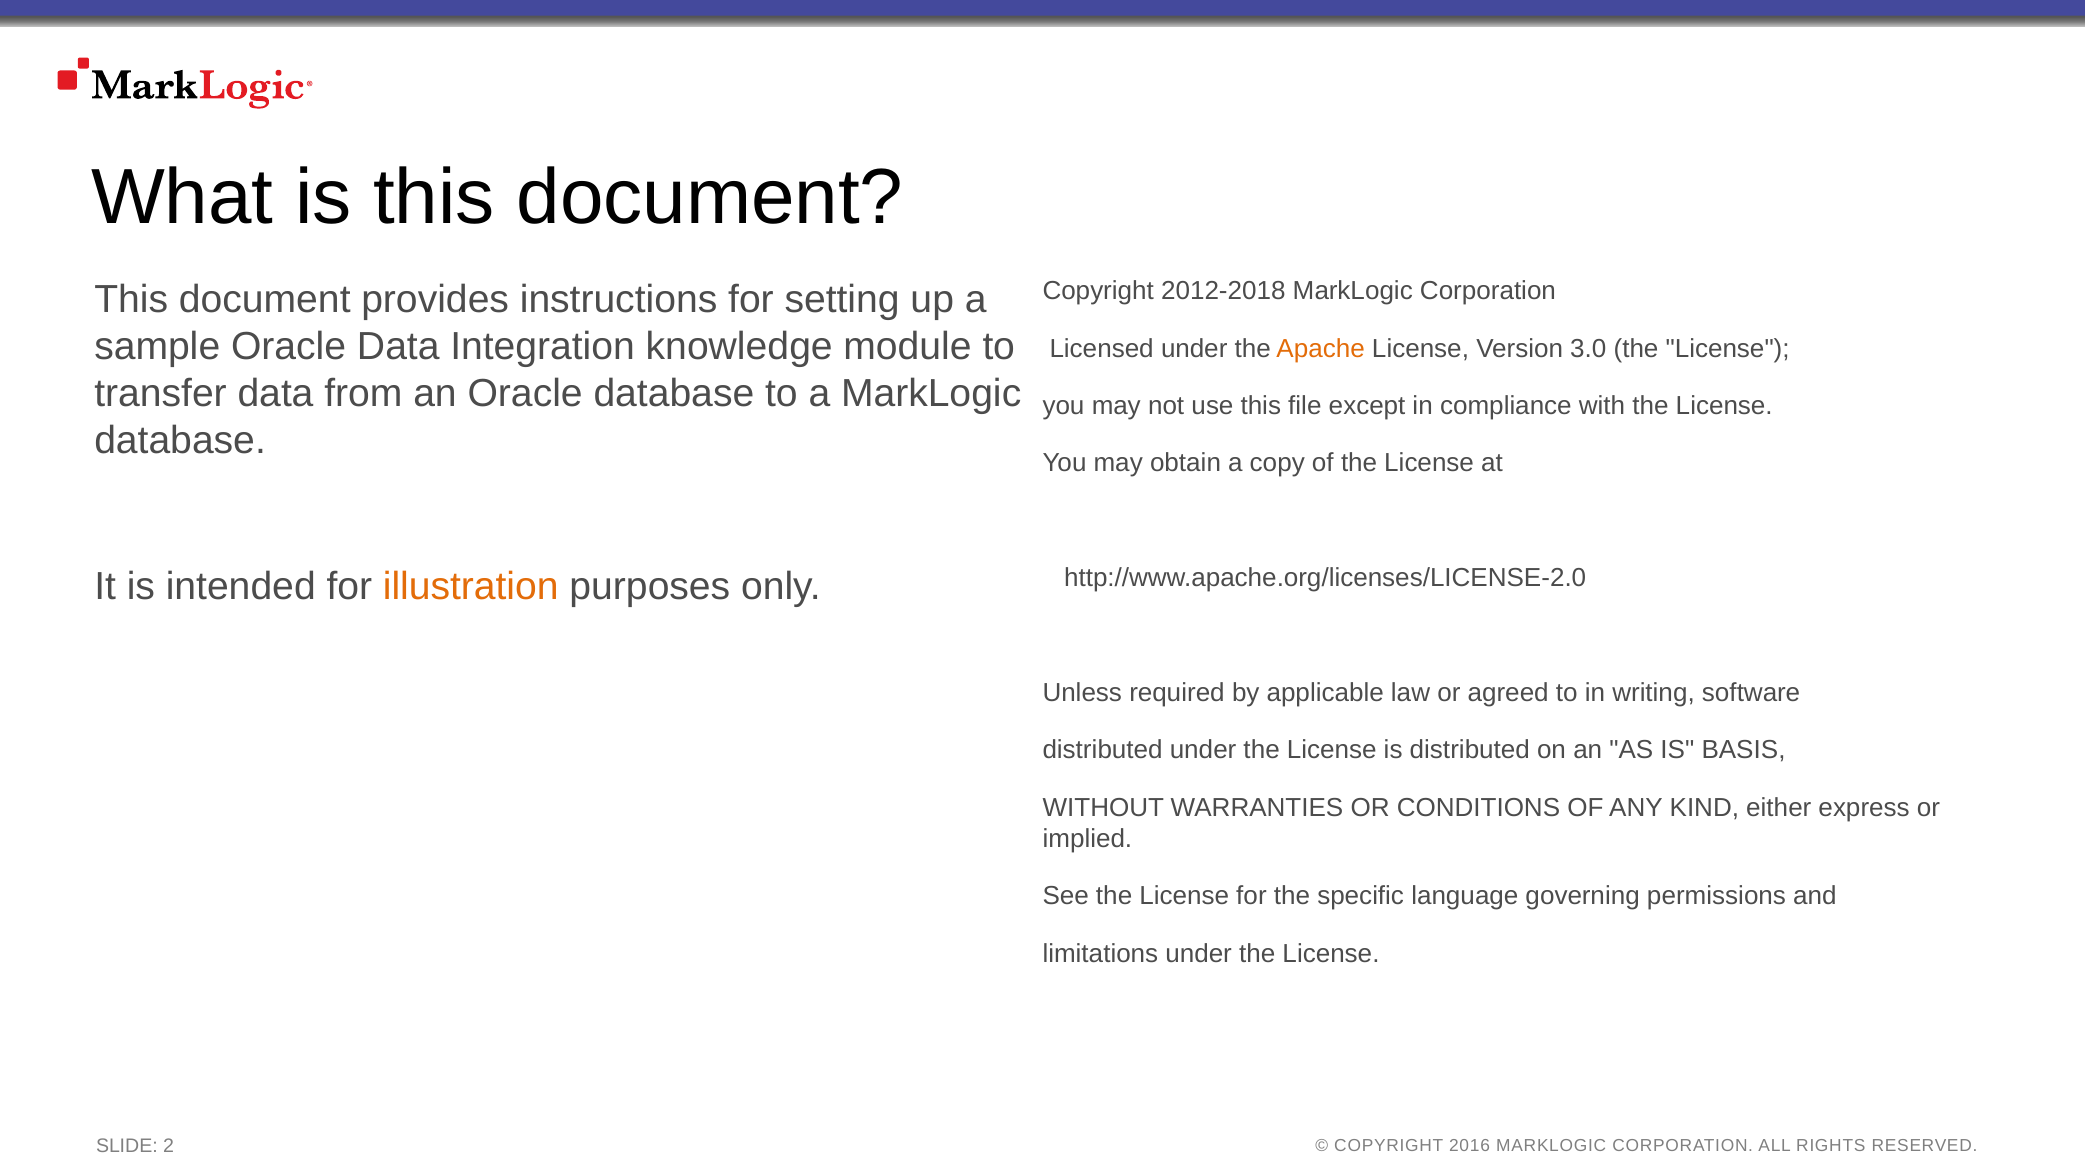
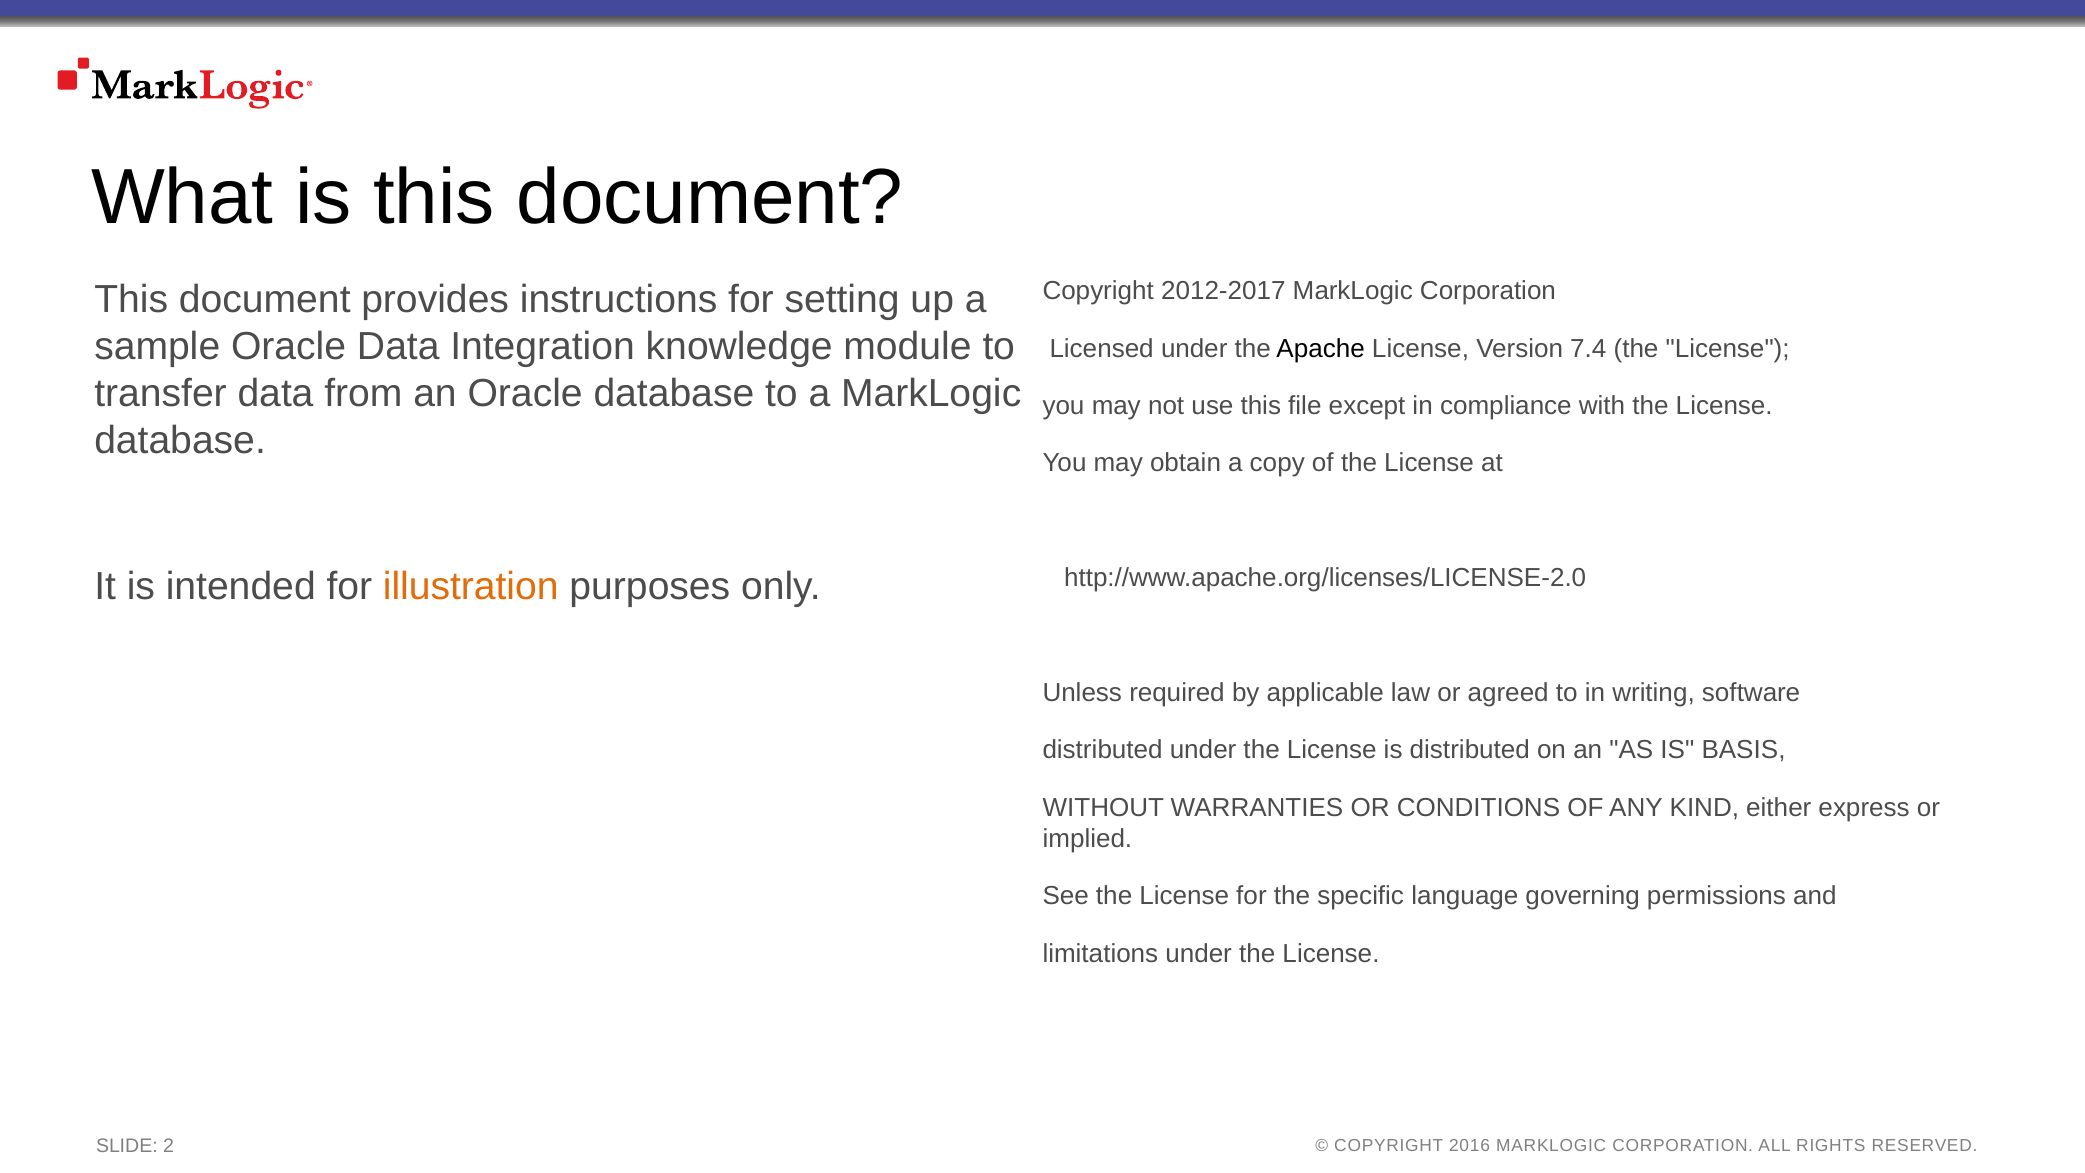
2012-2018: 2012-2018 -> 2012-2017
Apache colour: orange -> black
3.0: 3.0 -> 7.4
